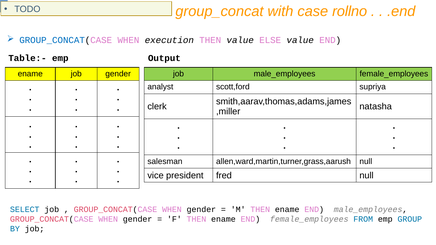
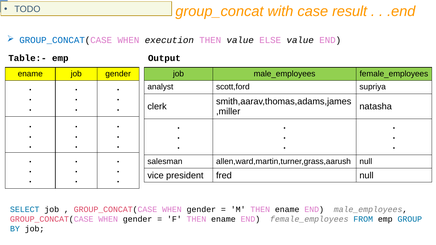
rollno: rollno -> result
